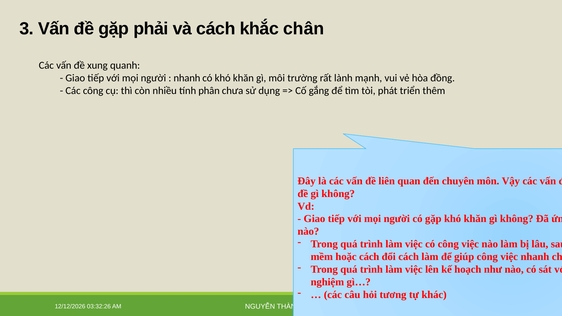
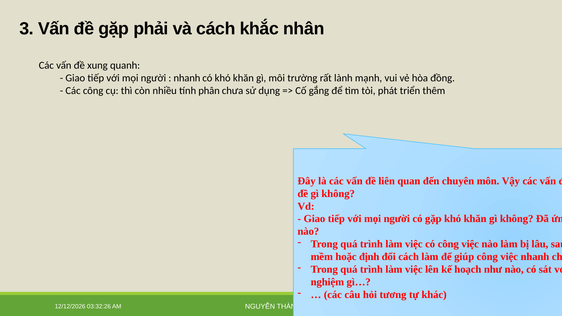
chân: chân -> nhân
hoặc cách: cách -> định
